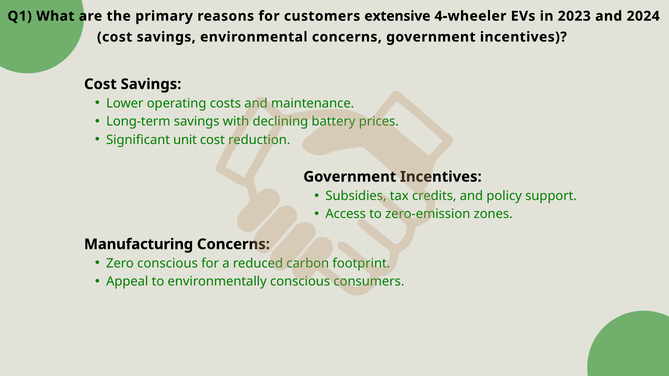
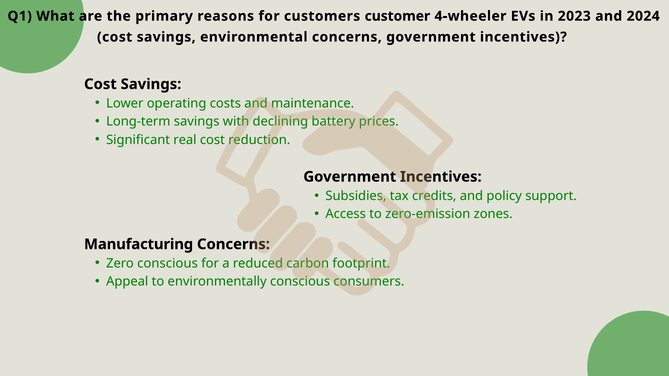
extensive: extensive -> customer
unit: unit -> real
